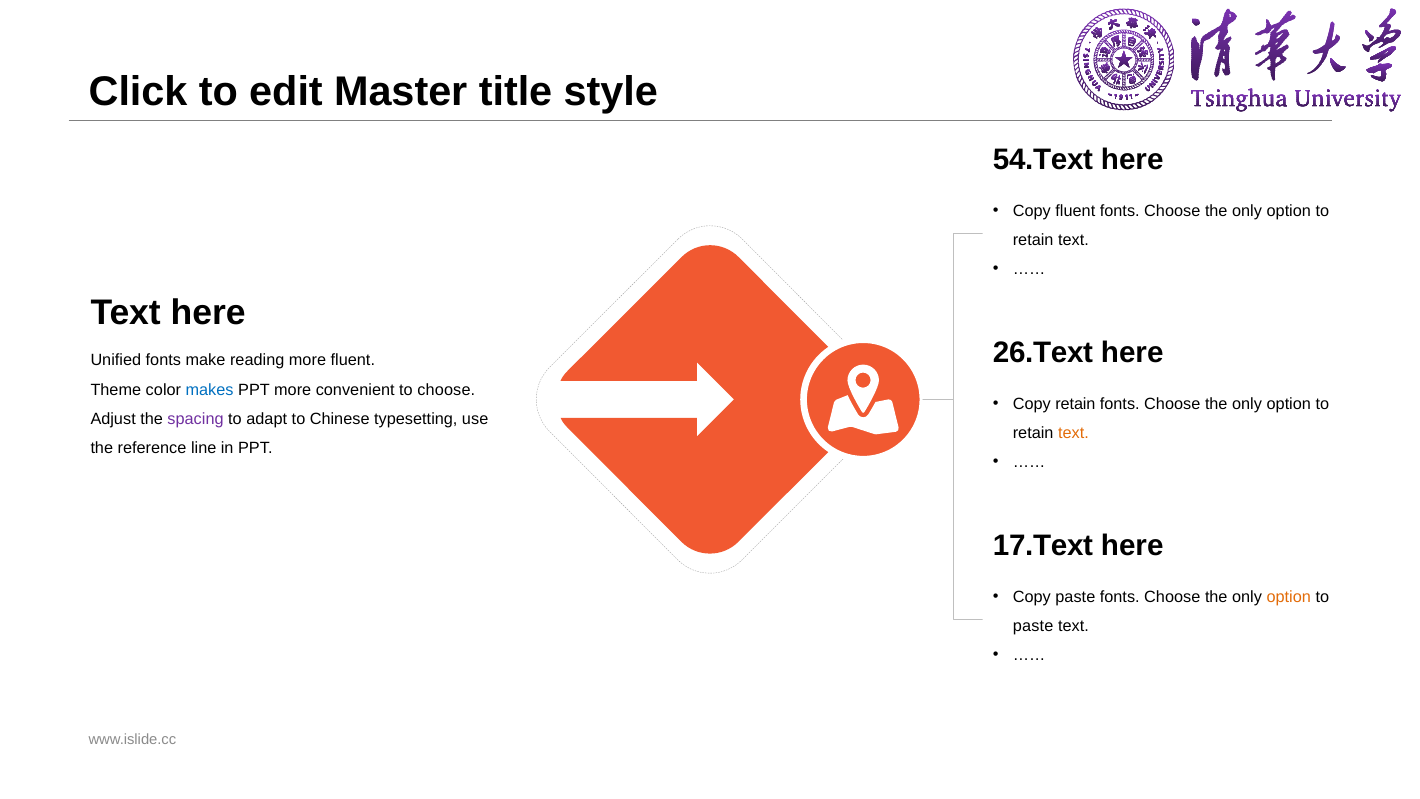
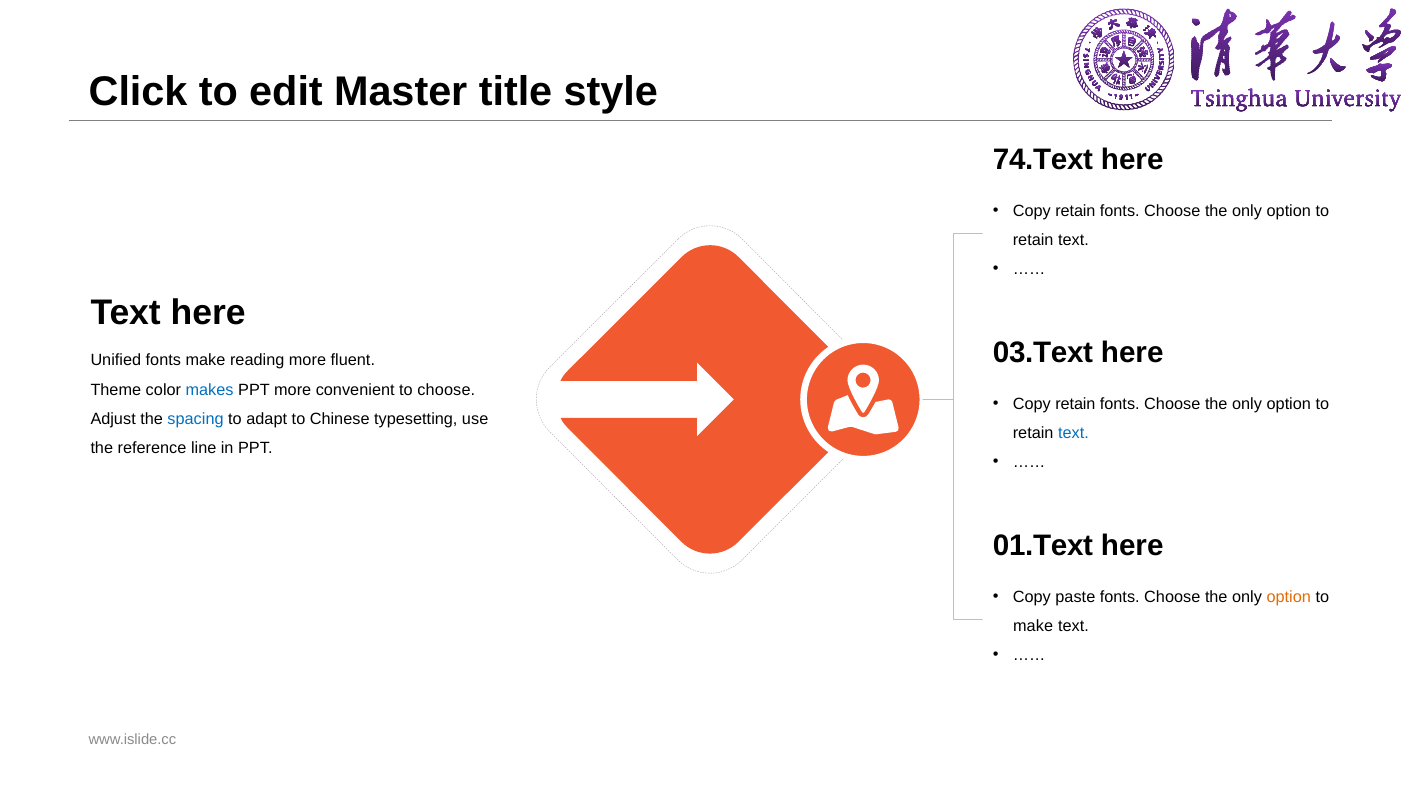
54.Text: 54.Text -> 74.Text
fluent at (1075, 211): fluent -> retain
26.Text: 26.Text -> 03.Text
spacing colour: purple -> blue
text at (1073, 433) colour: orange -> blue
17.Text: 17.Text -> 01.Text
paste at (1033, 626): paste -> make
